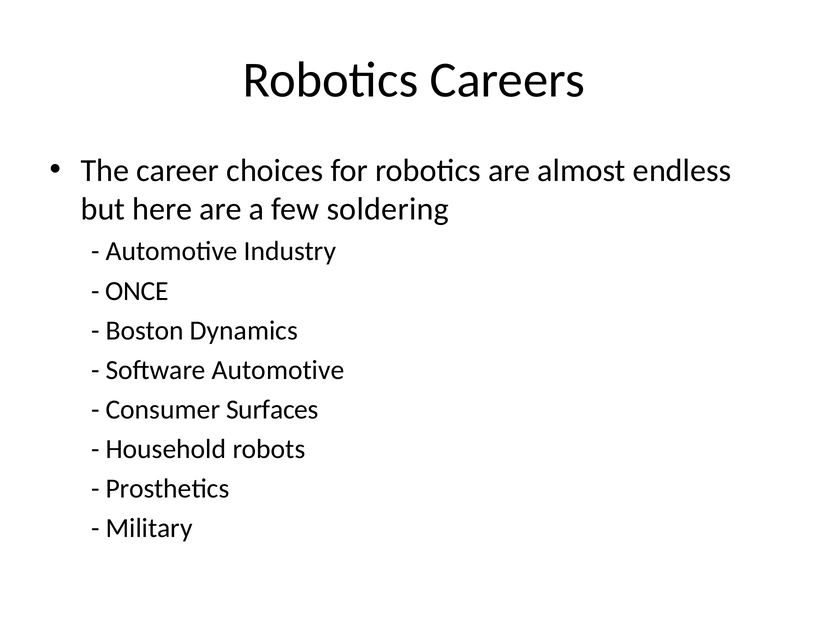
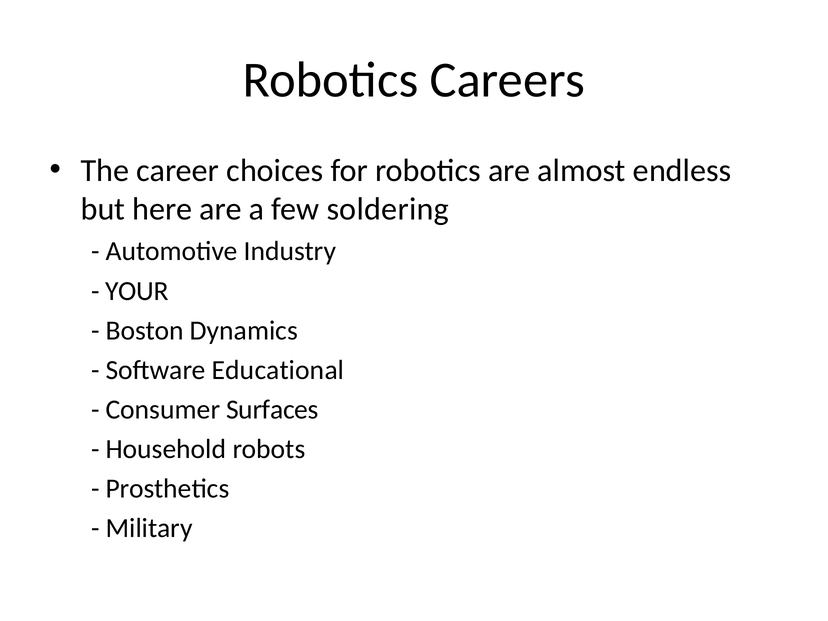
ONCE: ONCE -> YOUR
Software Automotive: Automotive -> Educational
